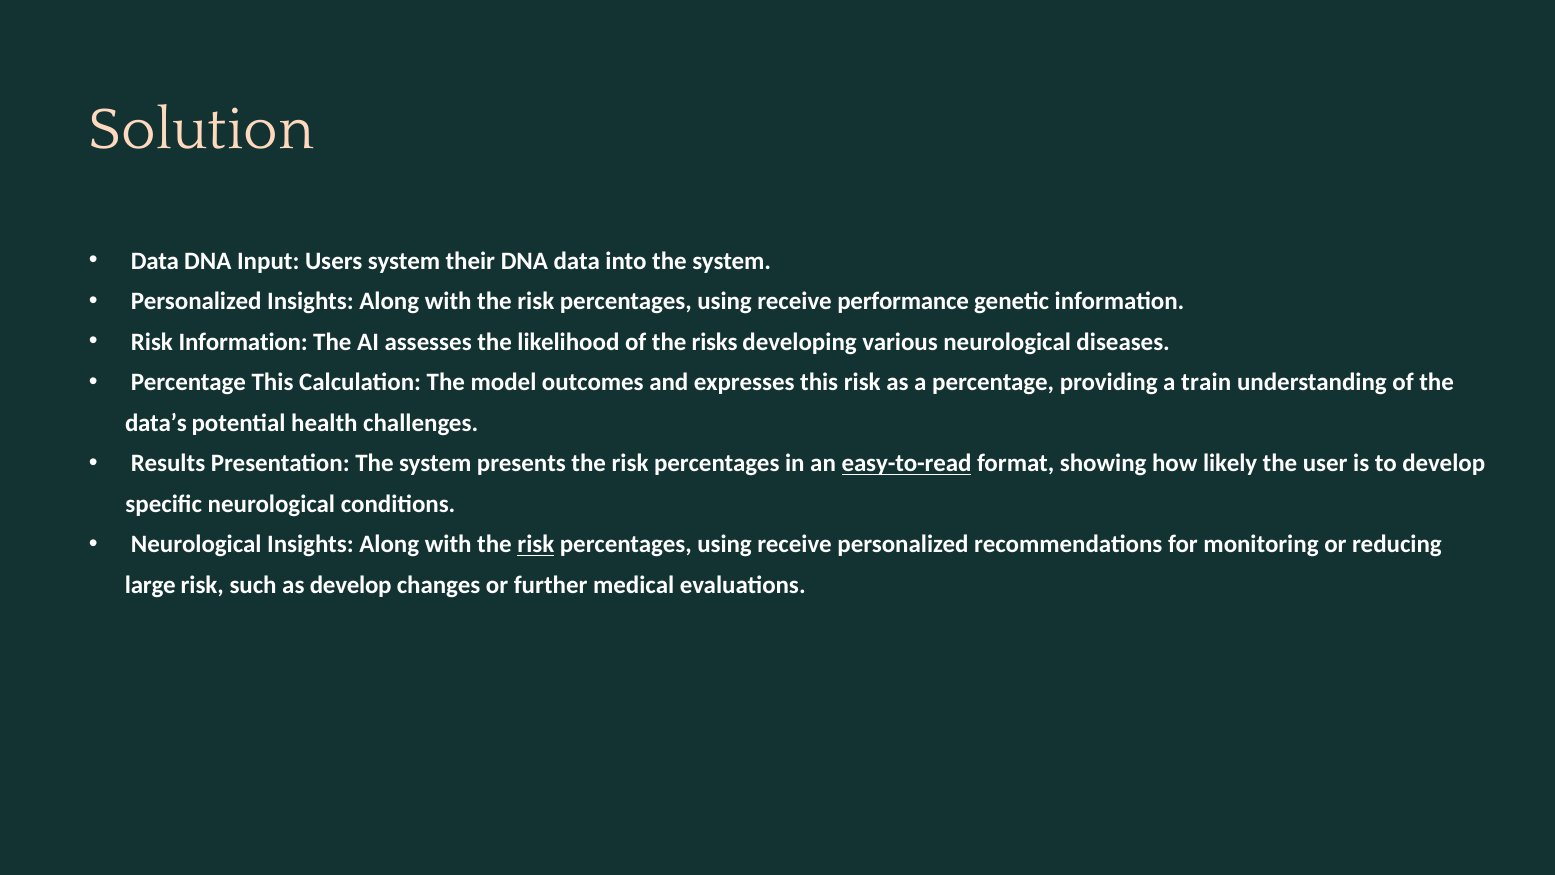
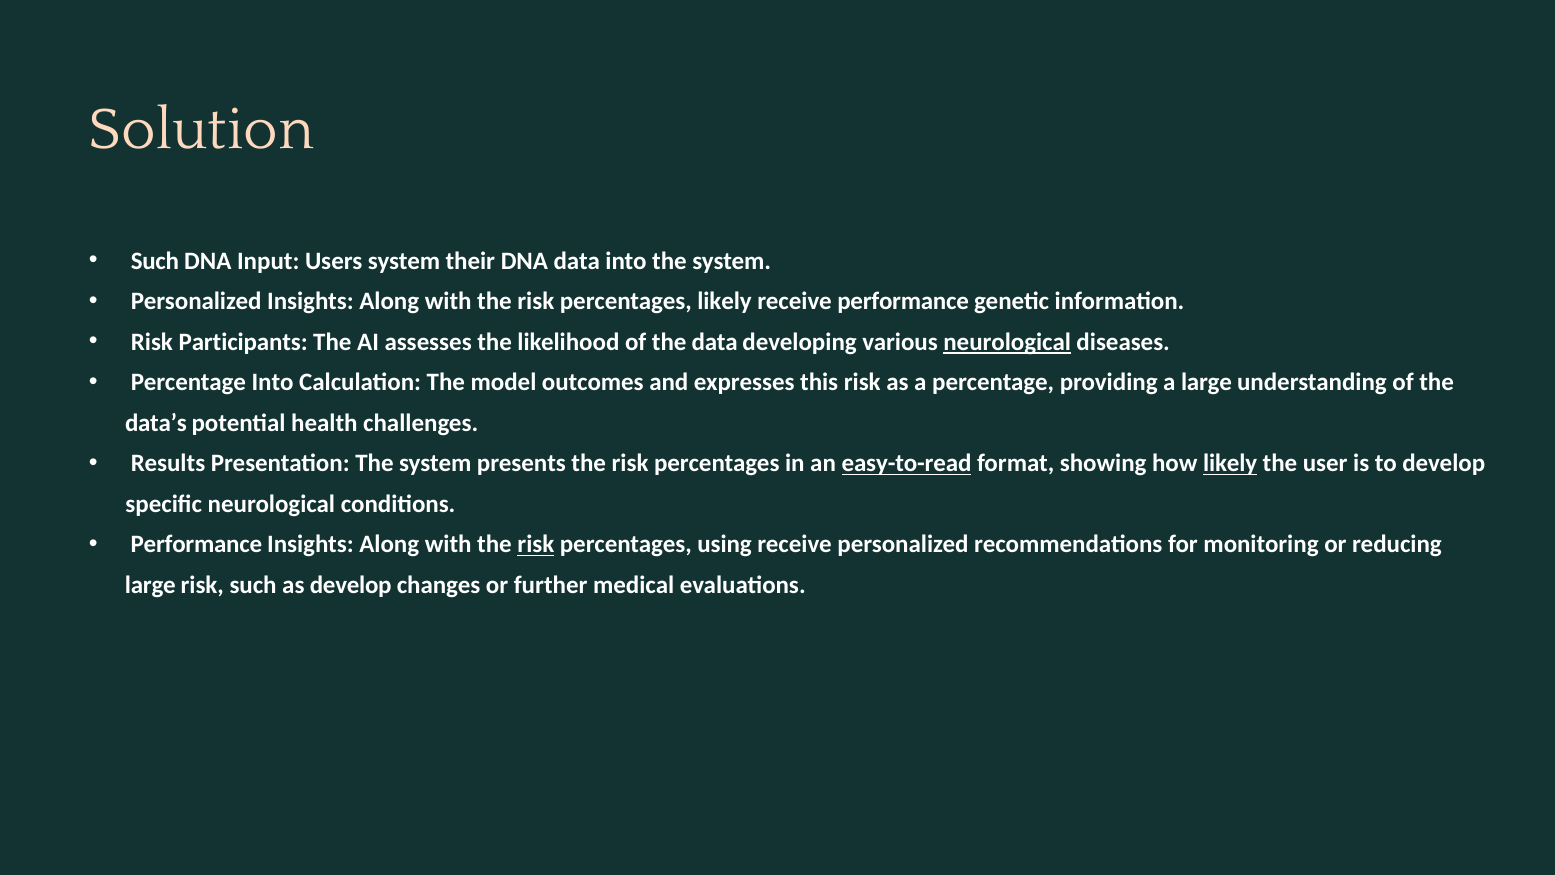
Data at (155, 261): Data -> Such
using at (725, 301): using -> likely
Risk Information: Information -> Participants
the risks: risks -> data
neurological at (1007, 342) underline: none -> present
Percentage This: This -> Into
a train: train -> large
likely at (1230, 463) underline: none -> present
Neurological at (196, 544): Neurological -> Performance
